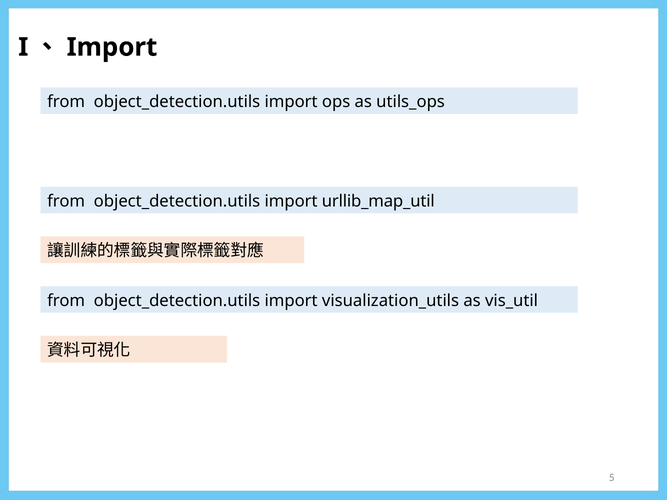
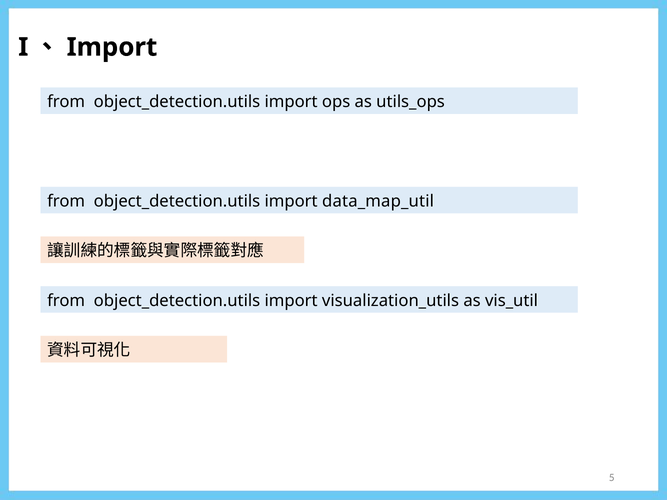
urllib_map_util: urllib_map_util -> data_map_util
